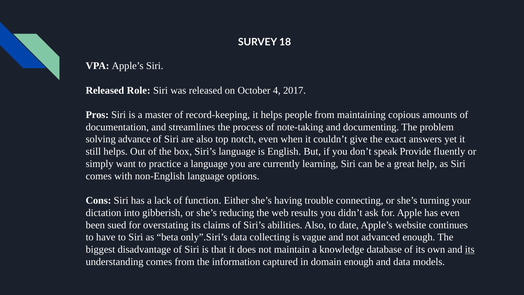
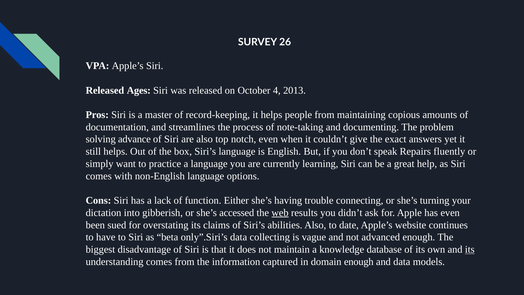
18: 18 -> 26
Role: Role -> Ages
2017: 2017 -> 2013
Provide: Provide -> Repairs
reducing: reducing -> accessed
web underline: none -> present
